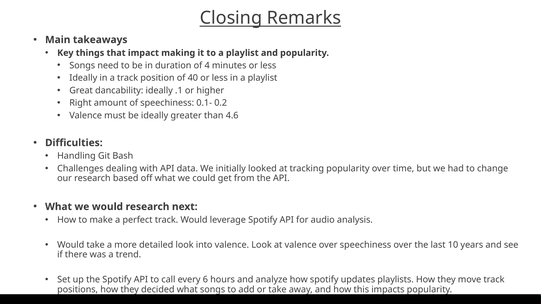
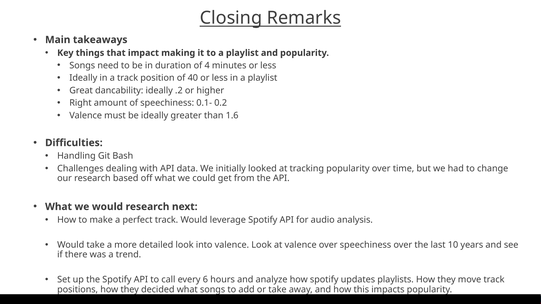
.1: .1 -> .2
4.6: 4.6 -> 1.6
